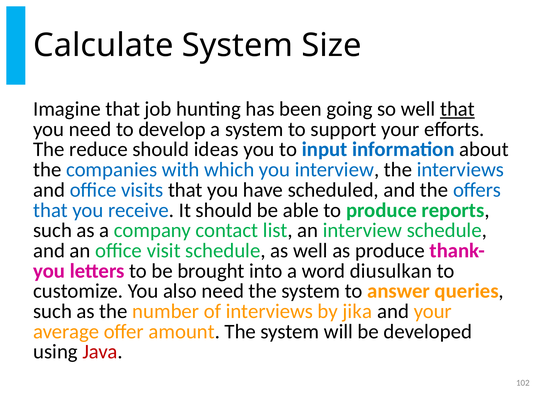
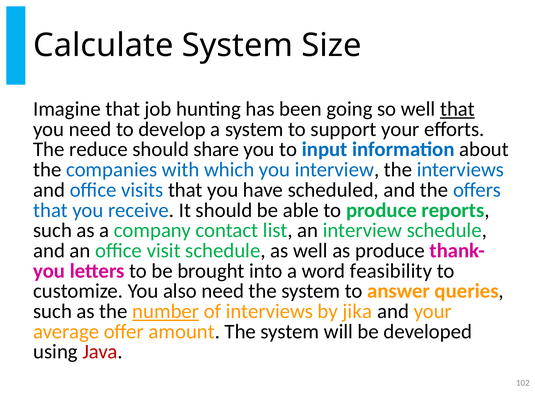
ideas: ideas -> share
diusulkan: diusulkan -> feasibility
number underline: none -> present
